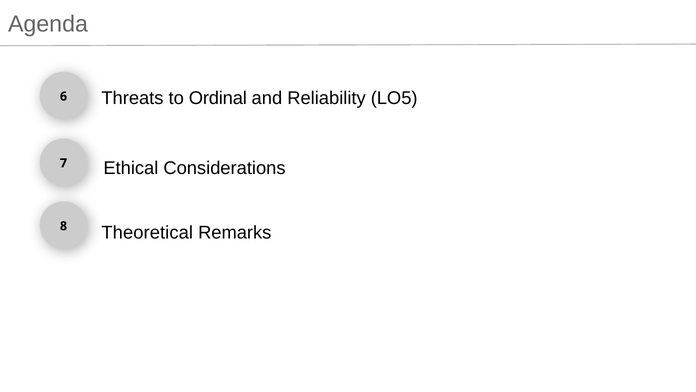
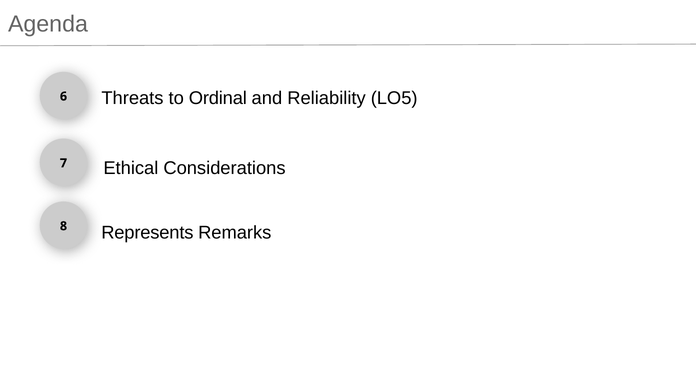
Theoretical: Theoretical -> Represents
